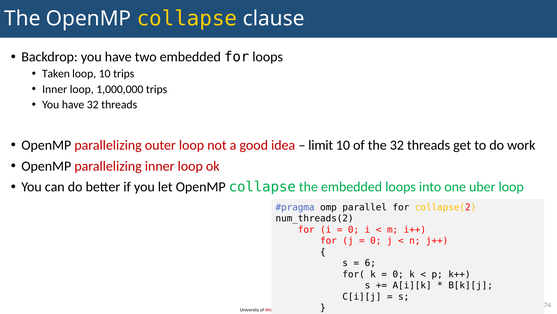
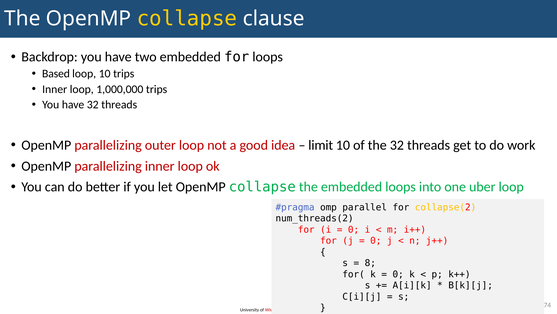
Taken: Taken -> Based
6: 6 -> 8
